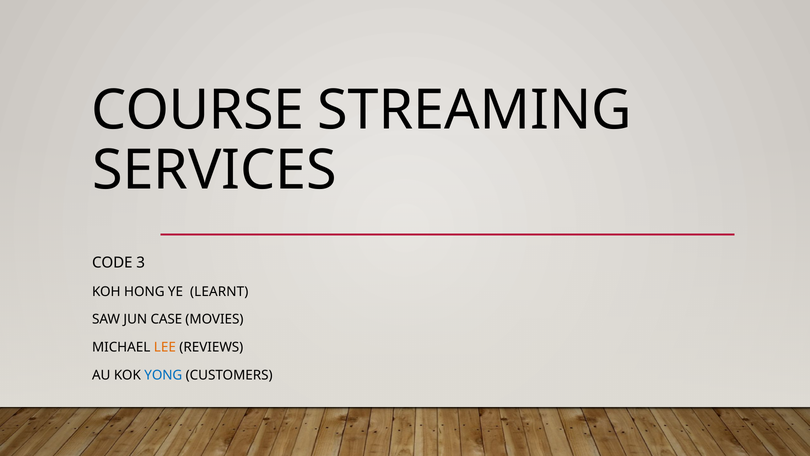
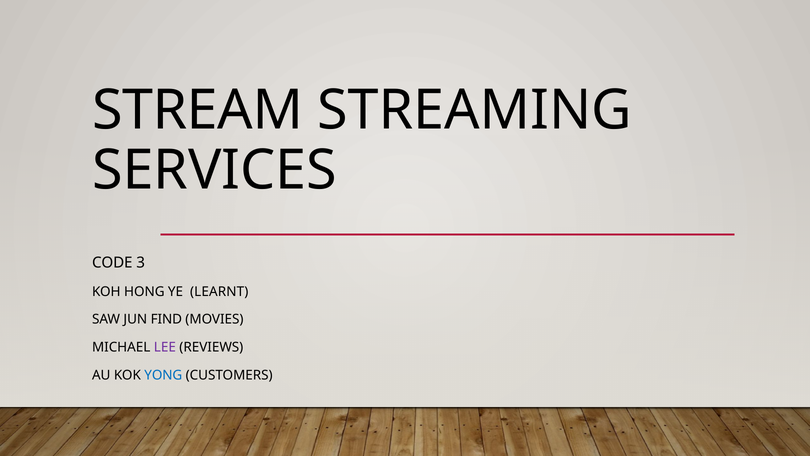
COURSE: COURSE -> STREAM
CASE: CASE -> FIND
LEE colour: orange -> purple
